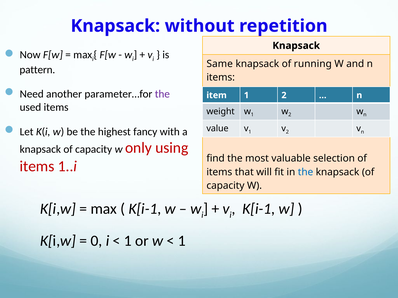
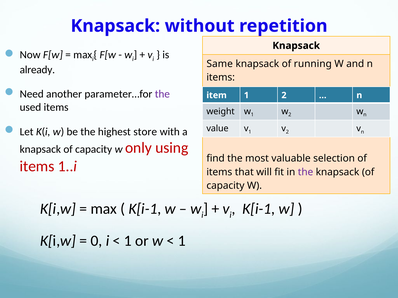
pattern: pattern -> already
fancy: fancy -> store
the at (306, 172) colour: blue -> purple
